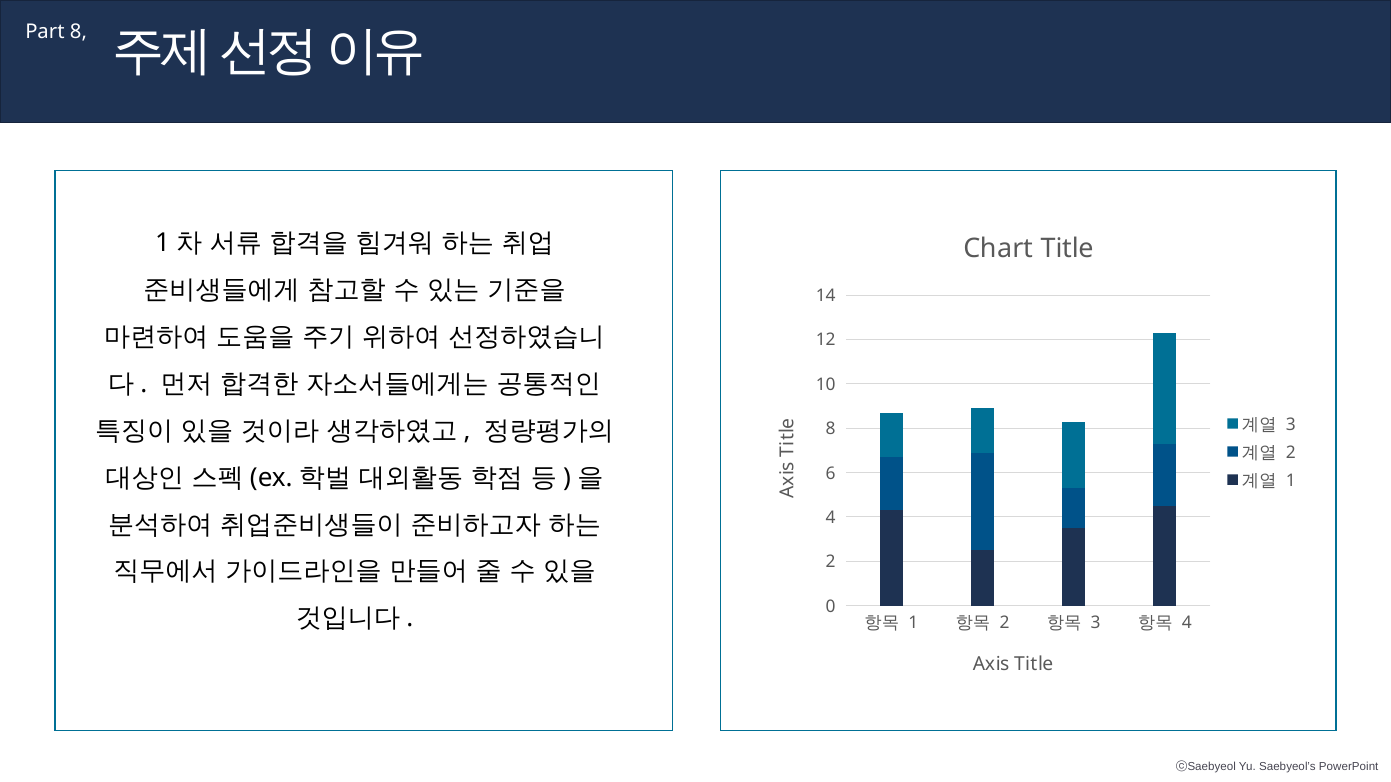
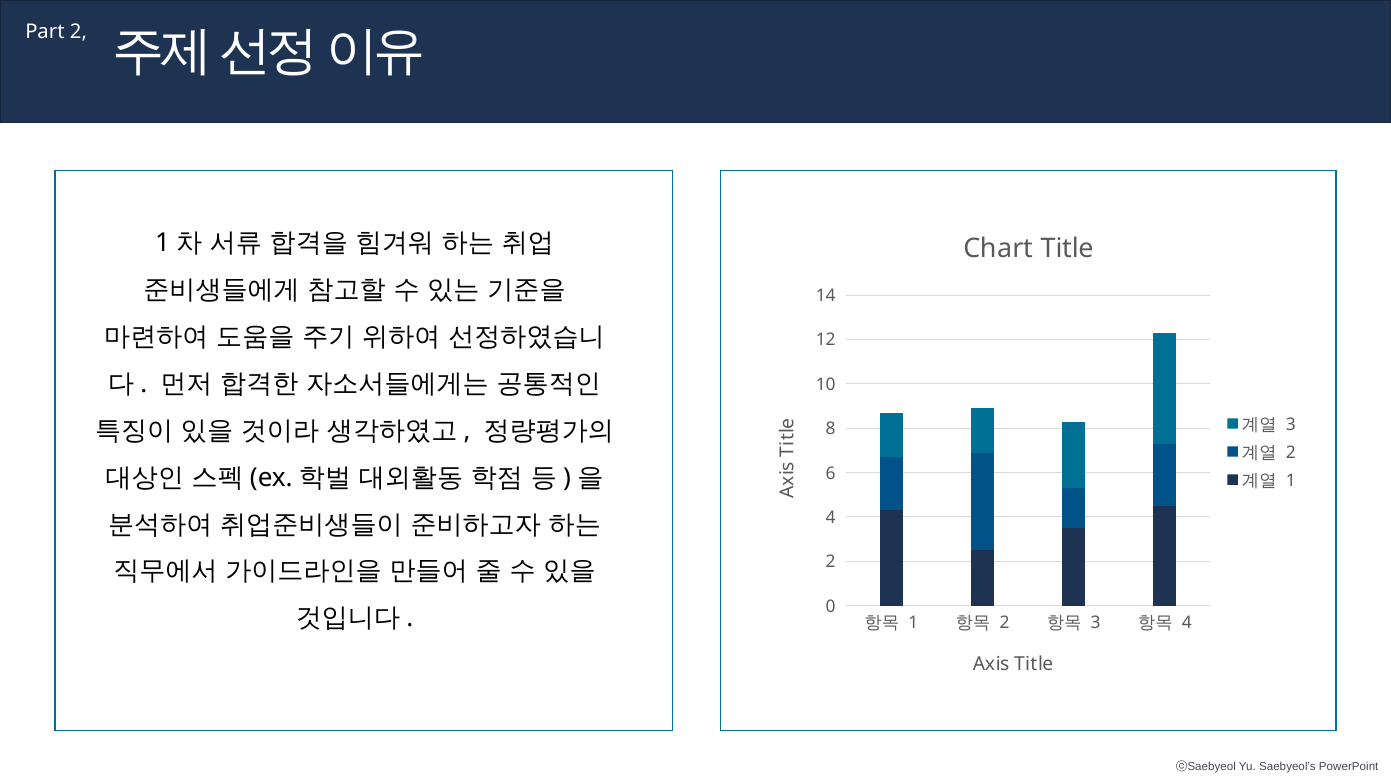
Part 8: 8 -> 2
